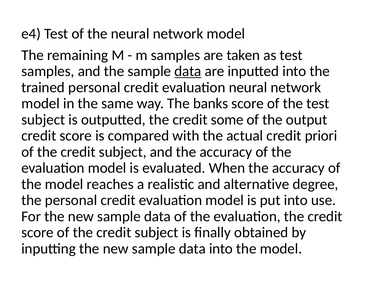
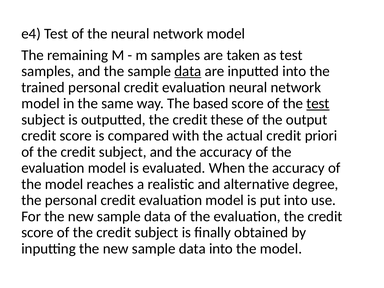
banks: banks -> based
test at (318, 104) underline: none -> present
some: some -> these
